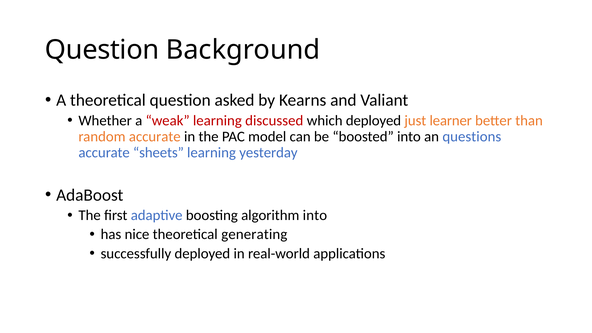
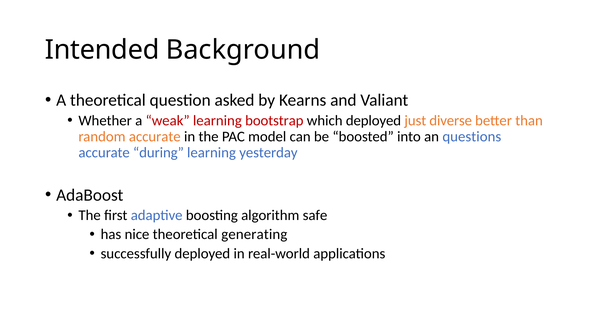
Question at (102, 50): Question -> Intended
discussed: discussed -> bootstrap
learner: learner -> diverse
sheets: sheets -> during
algorithm into: into -> safe
